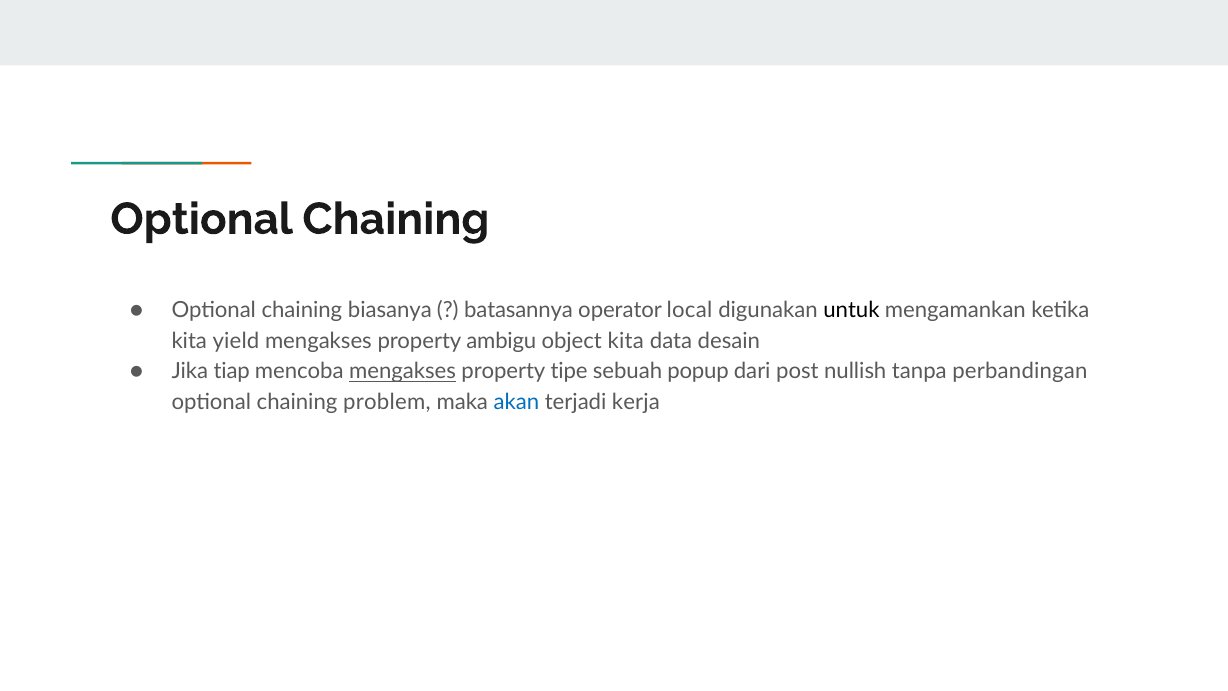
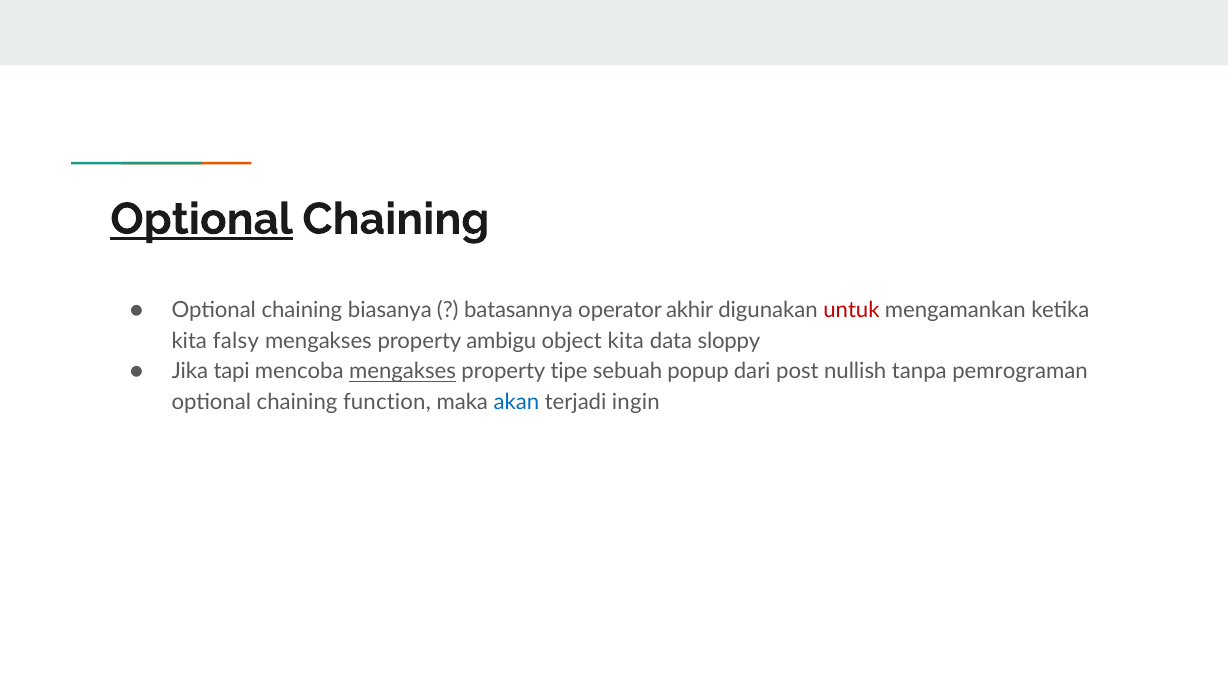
Optional at (202, 219) underline: none -> present
local: local -> akhir
untuk colour: black -> red
yield: yield -> falsy
desain: desain -> sloppy
tiap: tiap -> tapi
perbandingan: perbandingan -> pemrograman
problem: problem -> function
kerja: kerja -> ingin
